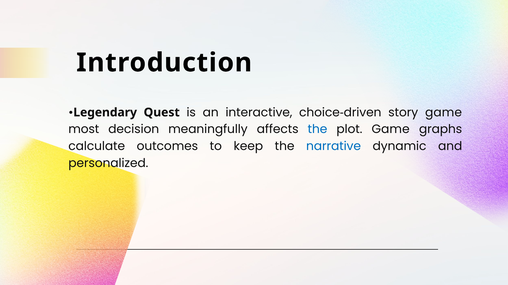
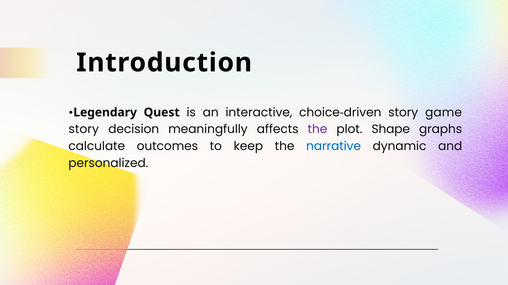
most at (84, 130): most -> story
the at (318, 130) colour: blue -> purple
plot Game: Game -> Shape
